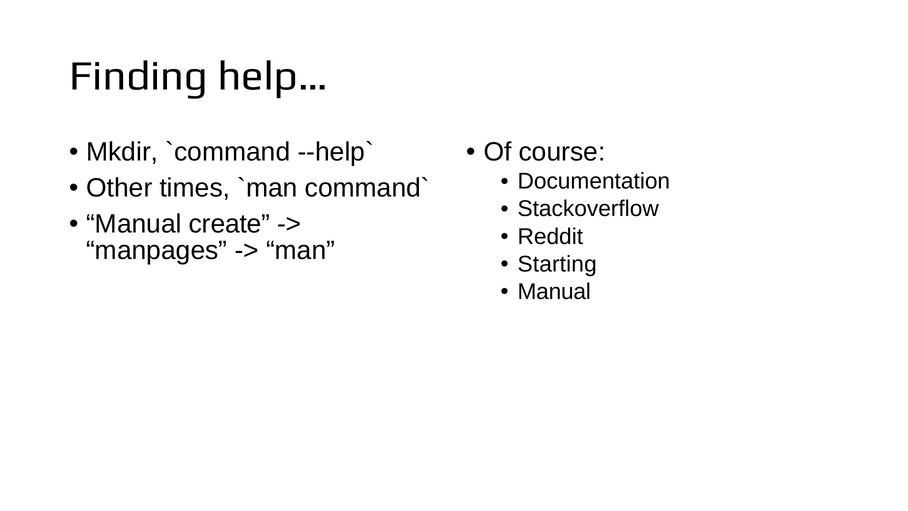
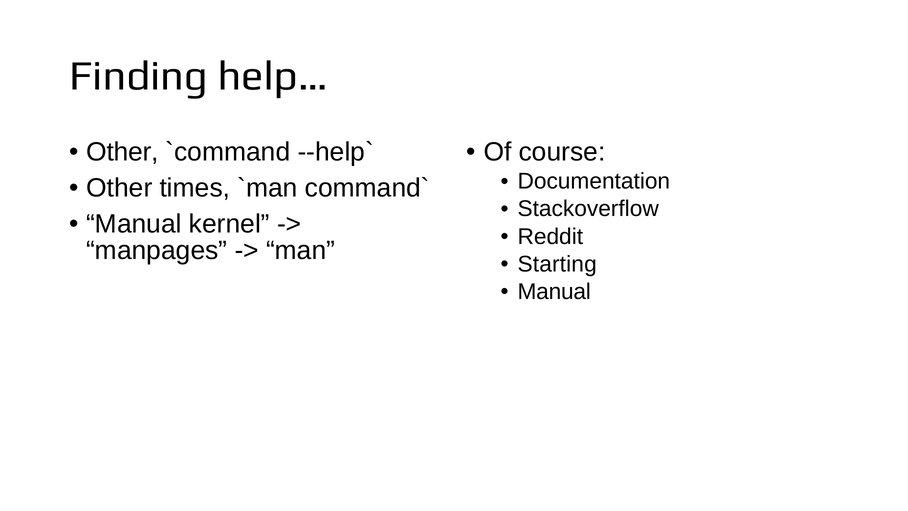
Mkdir at (122, 152): Mkdir -> Other
create: create -> kernel
